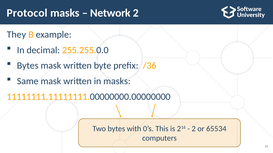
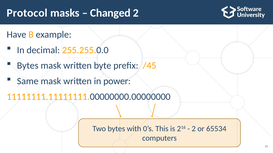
Network: Network -> Changed
They: They -> Have
/36: /36 -> /45
in masks: masks -> power
